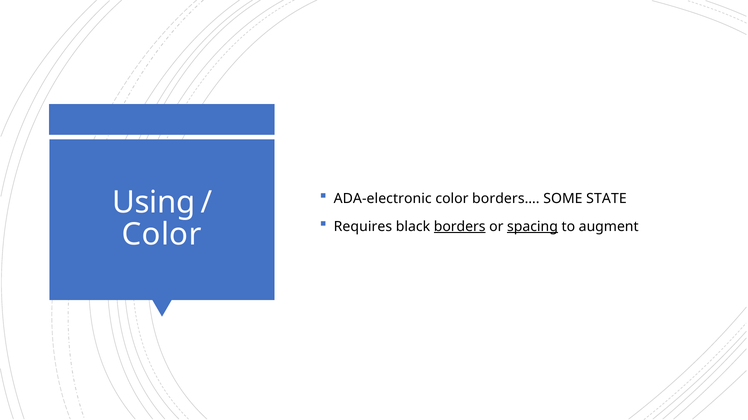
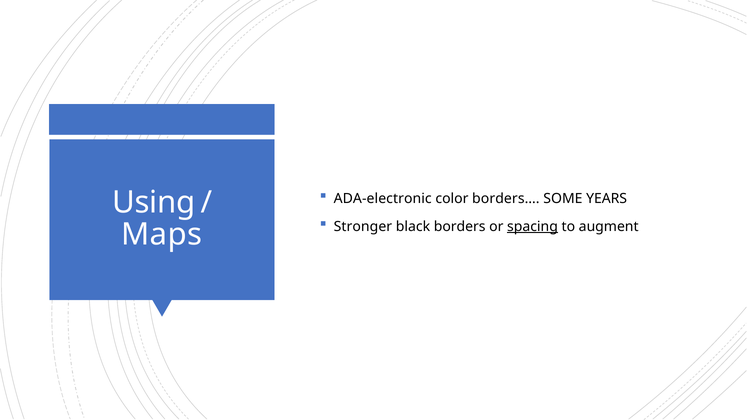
STATE: STATE -> YEARS
Requires: Requires -> Stronger
borders underline: present -> none
Color at (162, 235): Color -> Maps
